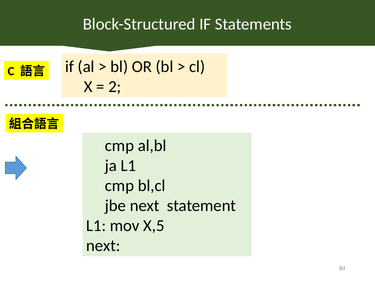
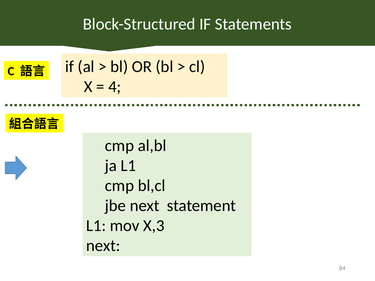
2: 2 -> 4
X,5: X,5 -> X,3
